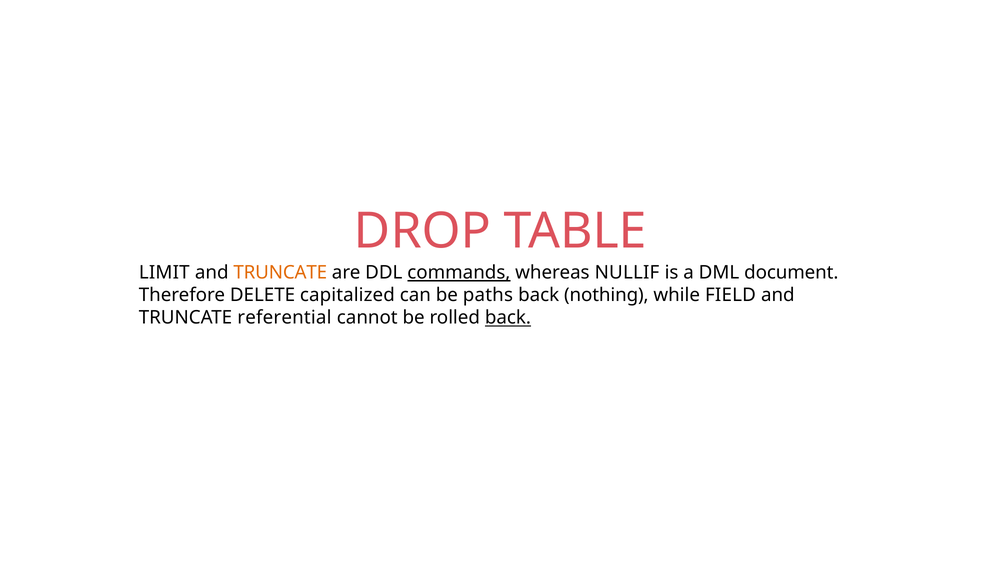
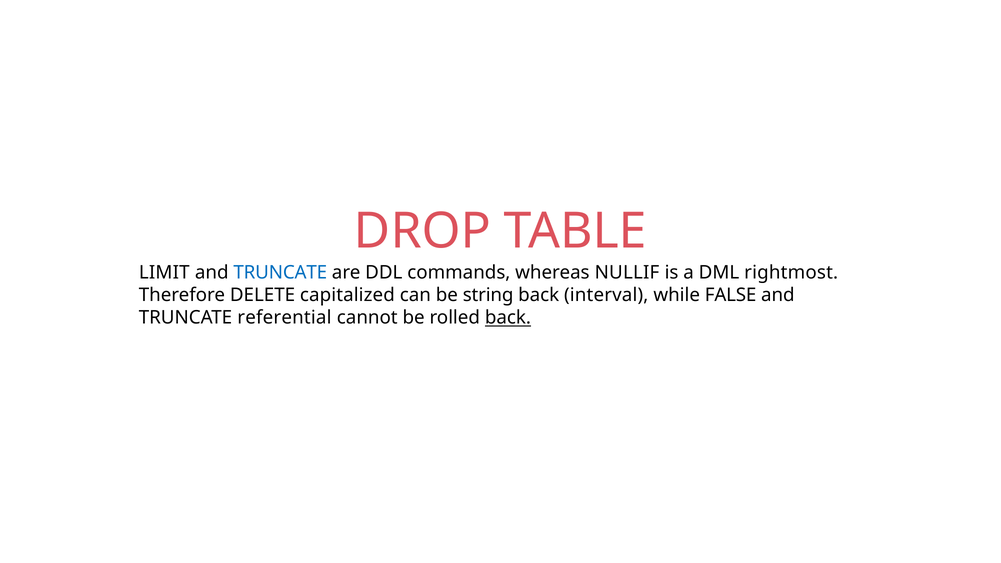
TRUNCATE at (280, 273) colour: orange -> blue
commands underline: present -> none
document: document -> rightmost
paths: paths -> string
nothing: nothing -> interval
FIELD: FIELD -> FALSE
